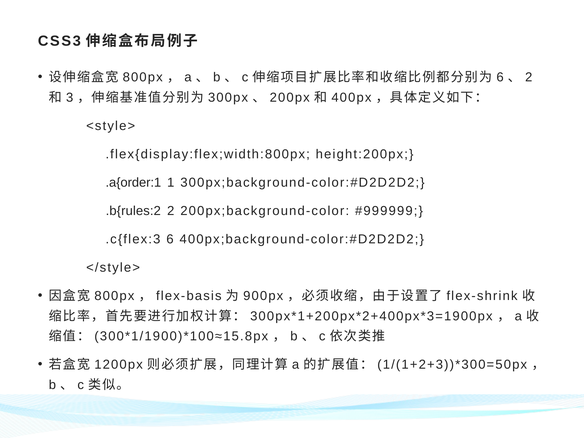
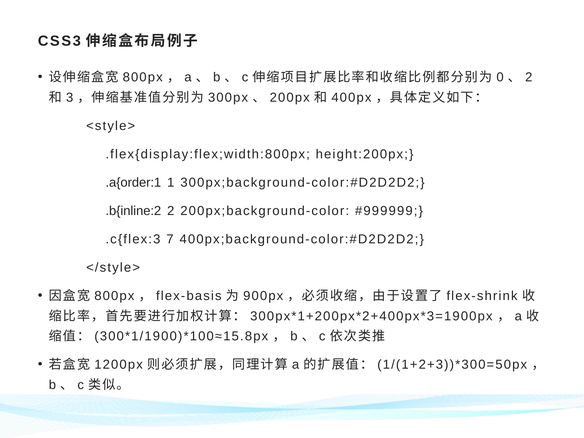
6 at (500, 77): 6 -> 0
.b{rules:2: .b{rules:2 -> .b{inline:2
.c{flex:3 6: 6 -> 7
